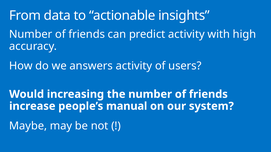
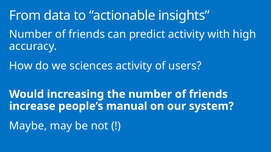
answers: answers -> sciences
